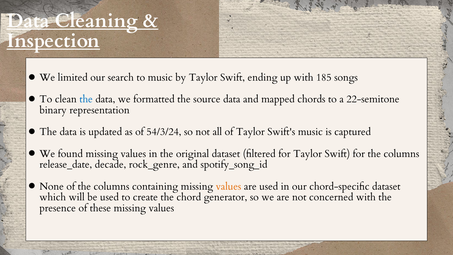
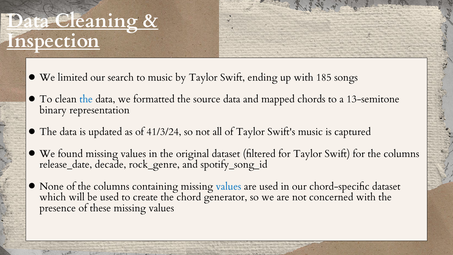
22-semitone: 22-semitone -> 13-semitone
54/3/24: 54/3/24 -> 41/3/24
values at (229, 186) colour: orange -> blue
